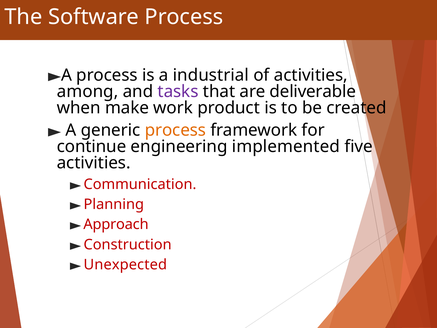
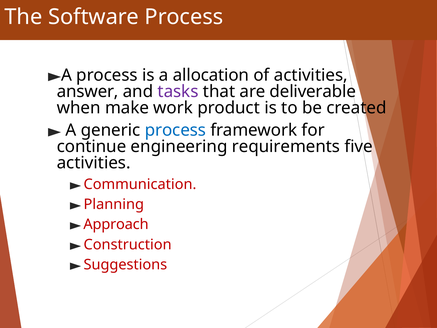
industrial: industrial -> allocation
among: among -> answer
process at (175, 130) colour: orange -> blue
implemented: implemented -> requirements
Unexpected: Unexpected -> Suggestions
